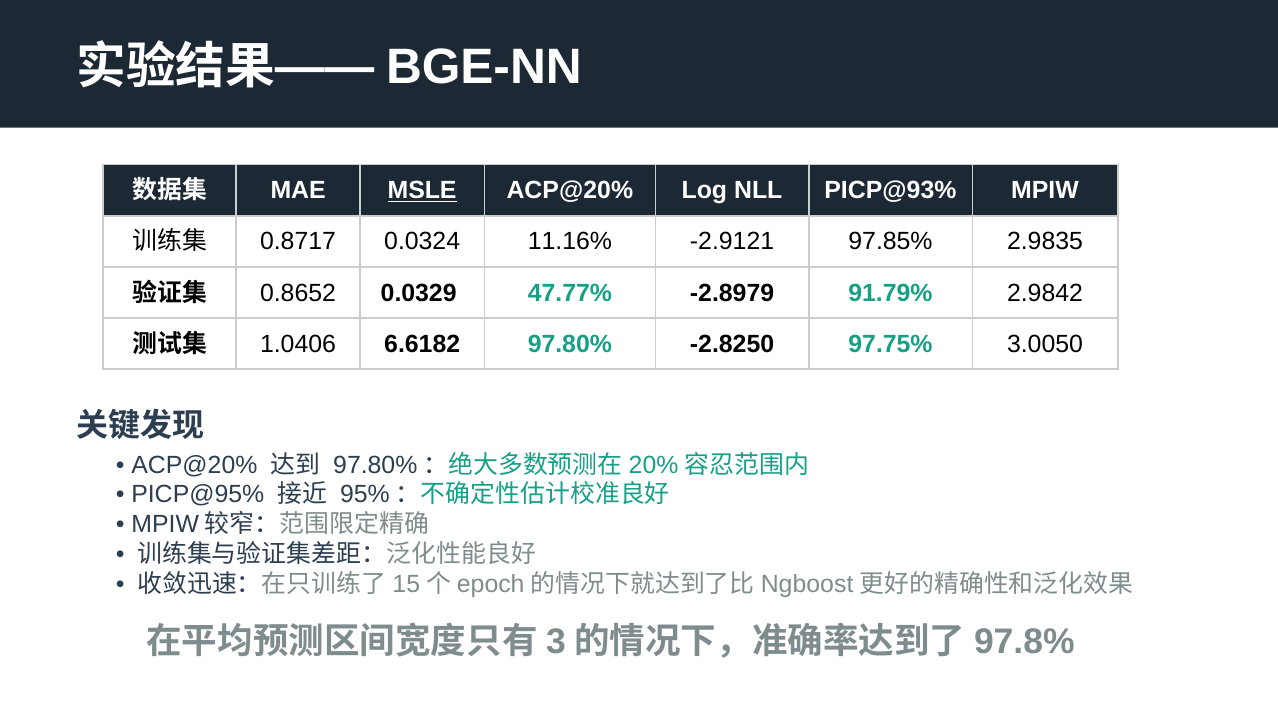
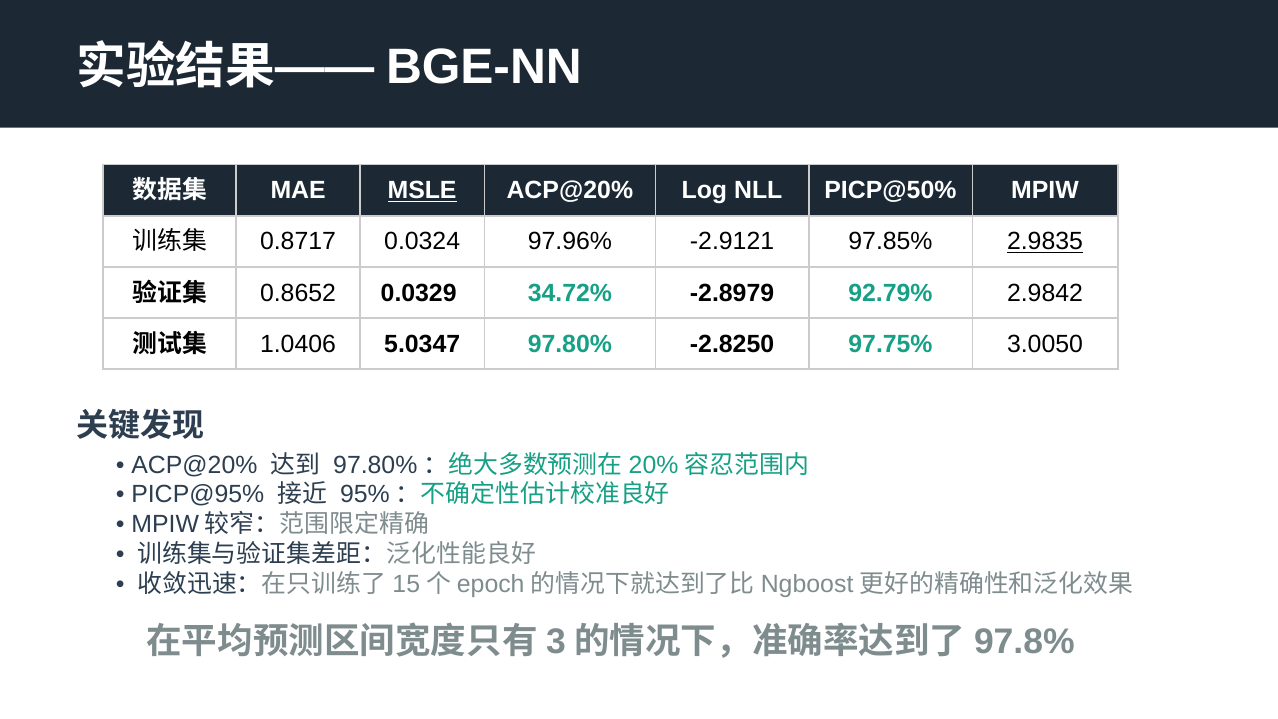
PICP@93%: PICP@93% -> PICP@50%
11.16%: 11.16% -> 97.96%
2.9835 underline: none -> present
47.77%: 47.77% -> 34.72%
91.79%: 91.79% -> 92.79%
6.6182: 6.6182 -> 5.0347
